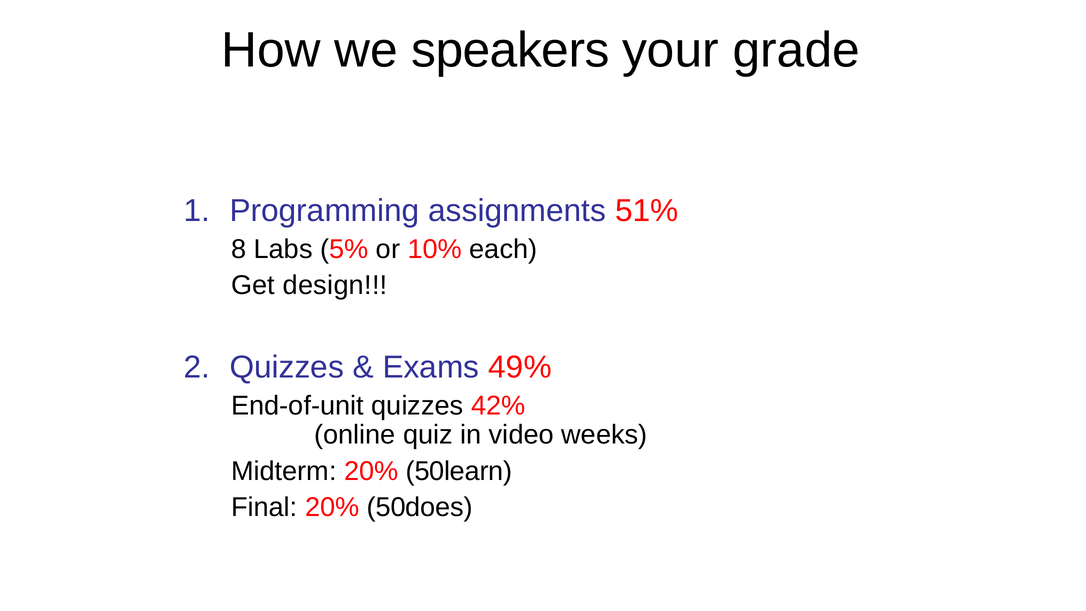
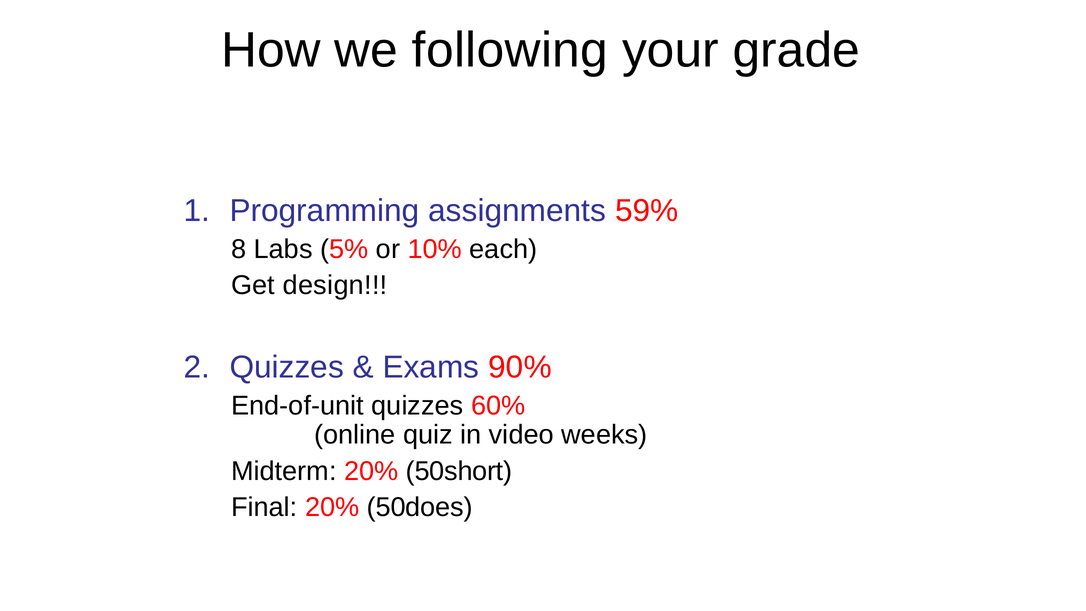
speakers: speakers -> following
51%: 51% -> 59%
49%: 49% -> 90%
42%: 42% -> 60%
50learn: 50learn -> 50short
